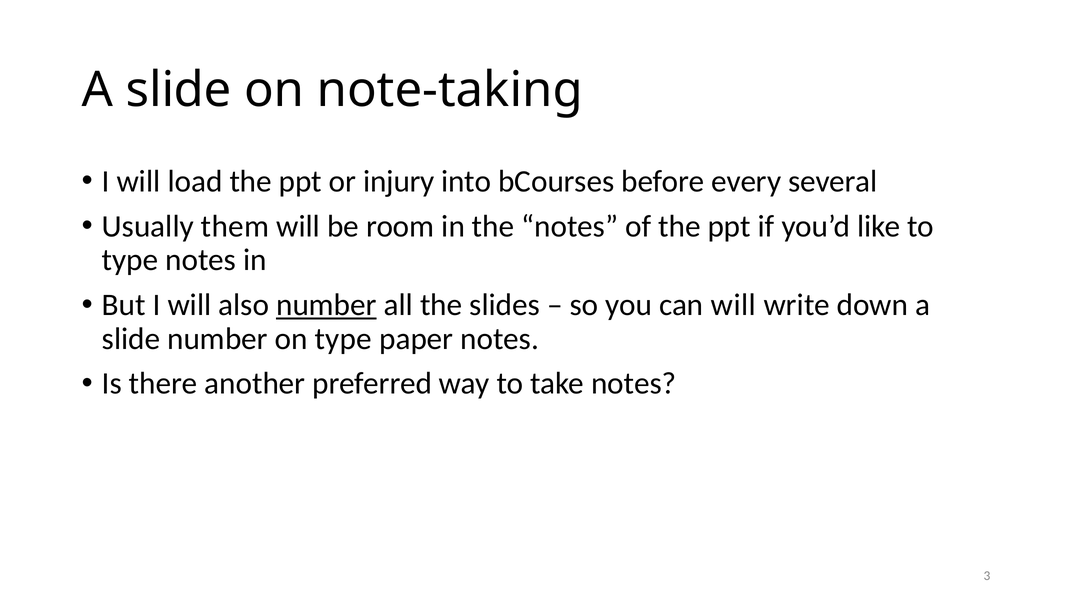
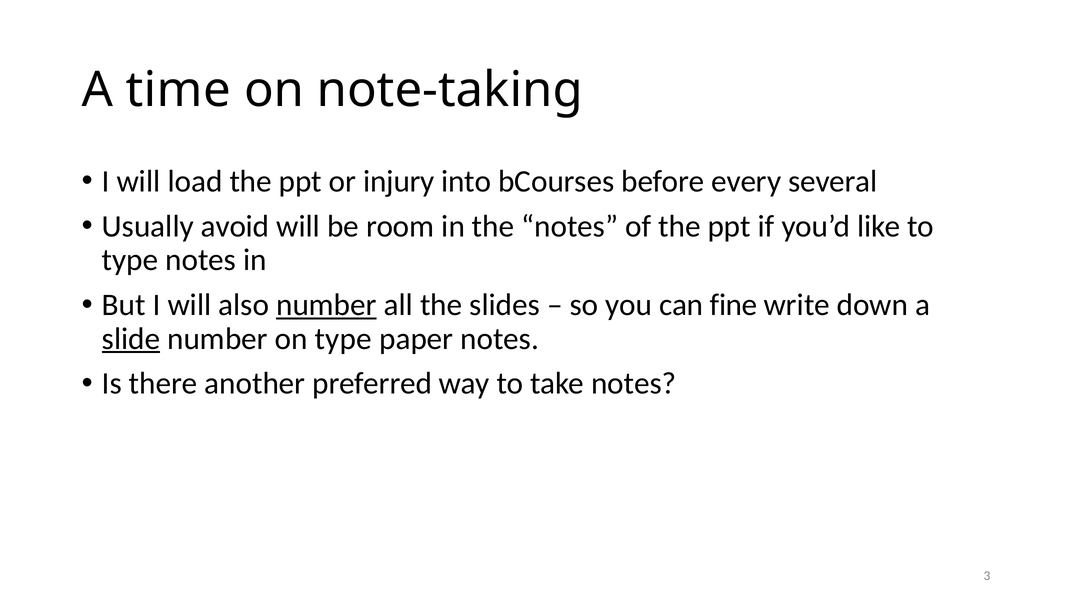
slide at (179, 90): slide -> time
them: them -> avoid
can will: will -> fine
slide at (131, 339) underline: none -> present
